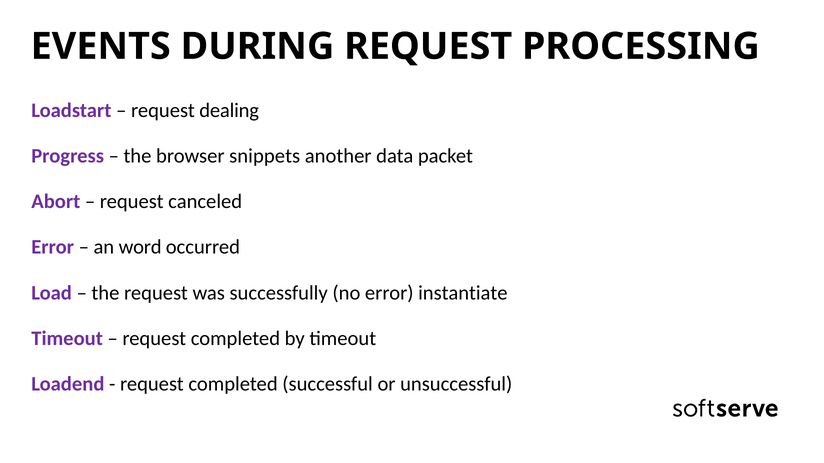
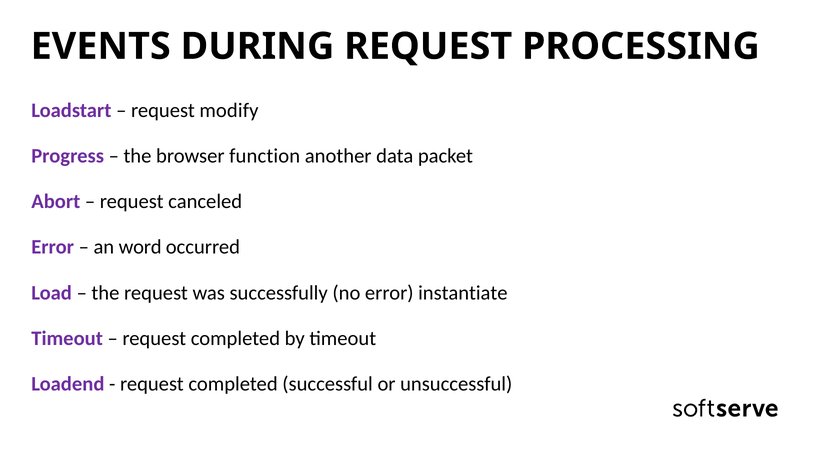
dealing: dealing -> modify
snippets: snippets -> function
